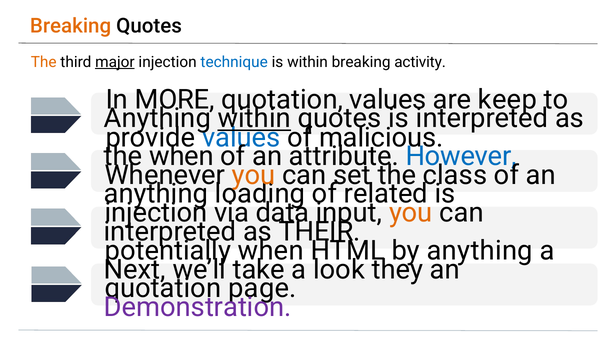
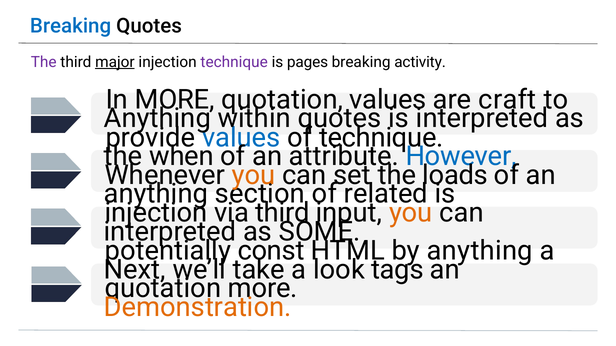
Breaking at (71, 26) colour: orange -> blue
The at (44, 62) colour: orange -> purple
technique at (234, 62) colour: blue -> purple
is within: within -> pages
keep: keep -> craft
within at (254, 119) underline: present -> none
of malicious: malicious -> technique
class: class -> loads
loading: loading -> section
via data: data -> third
THEIR: THEIR -> SOME
potentially when: when -> const
they: they -> tags
quotation page: page -> more
Demonstration colour: purple -> orange
